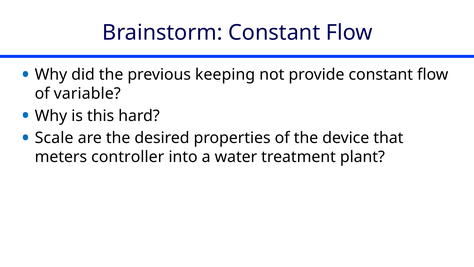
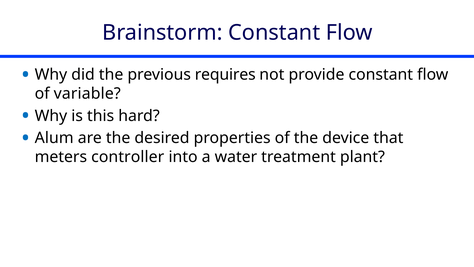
keeping: keeping -> requires
Scale: Scale -> Alum
